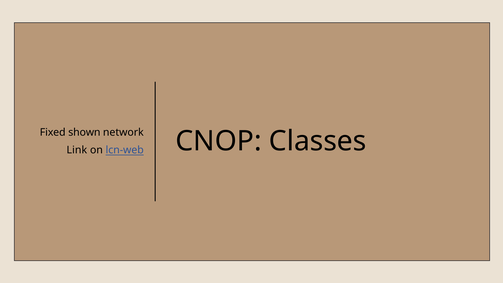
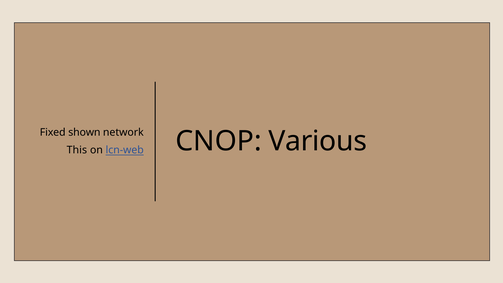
Link: Link -> This
Classes: Classes -> Various
